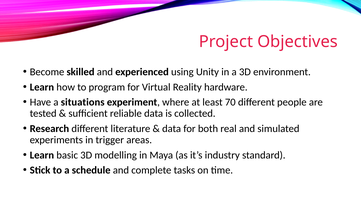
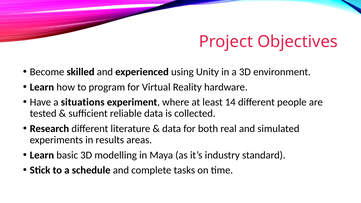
70: 70 -> 14
trigger: trigger -> results
